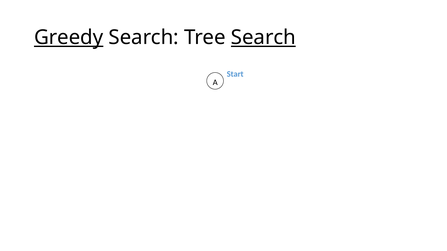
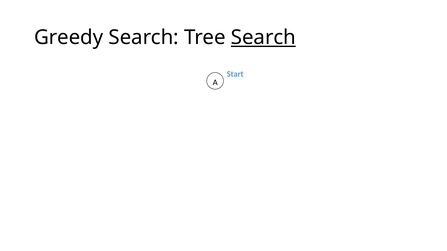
Greedy underline: present -> none
